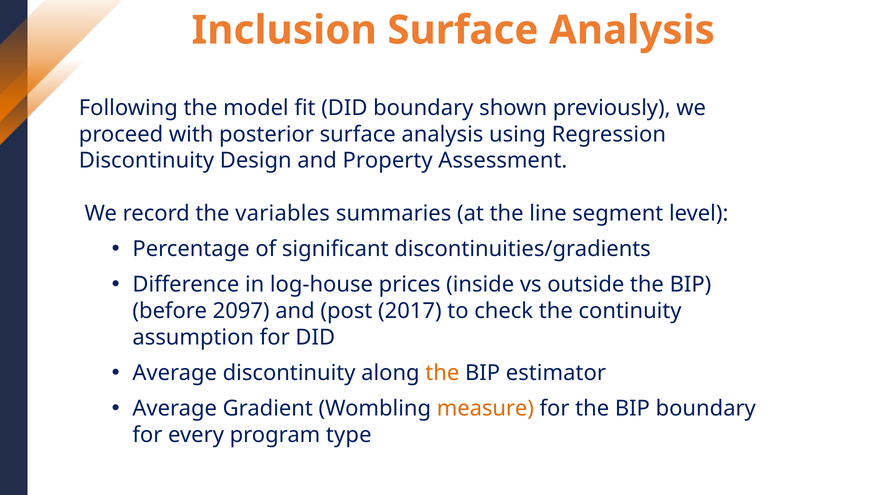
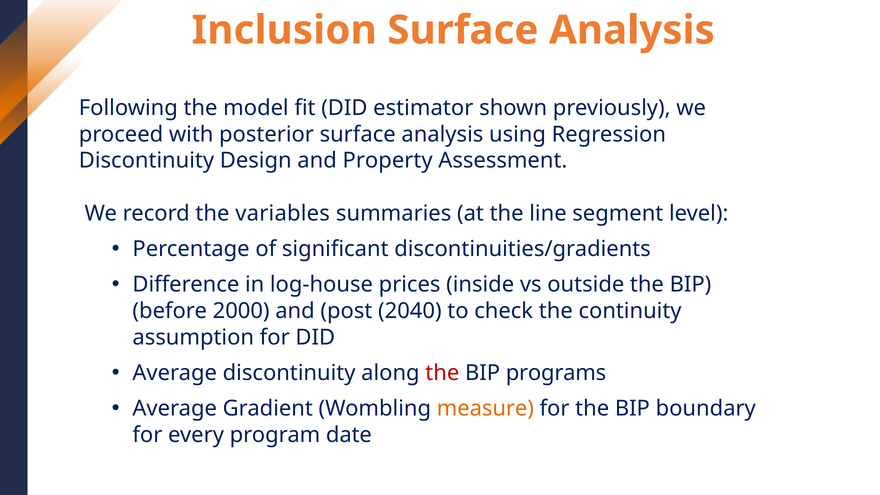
DID boundary: boundary -> estimator
2097: 2097 -> 2000
2017: 2017 -> 2040
the at (442, 373) colour: orange -> red
estimator: estimator -> programs
type: type -> date
